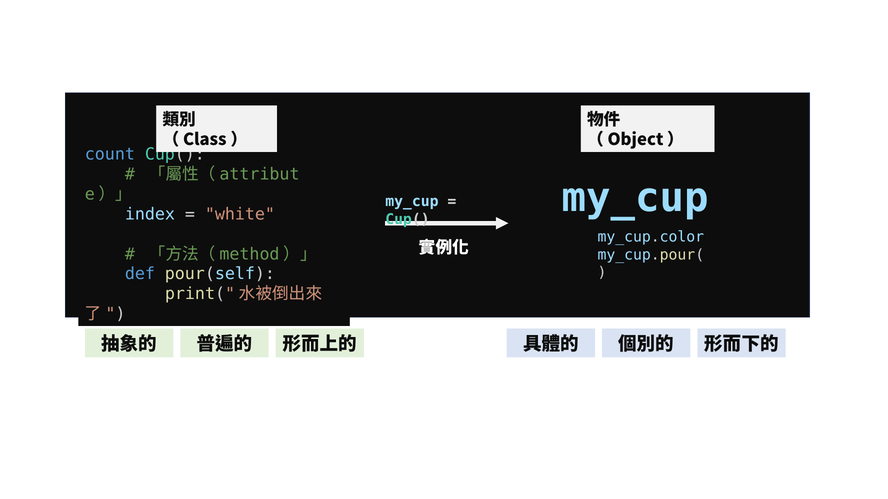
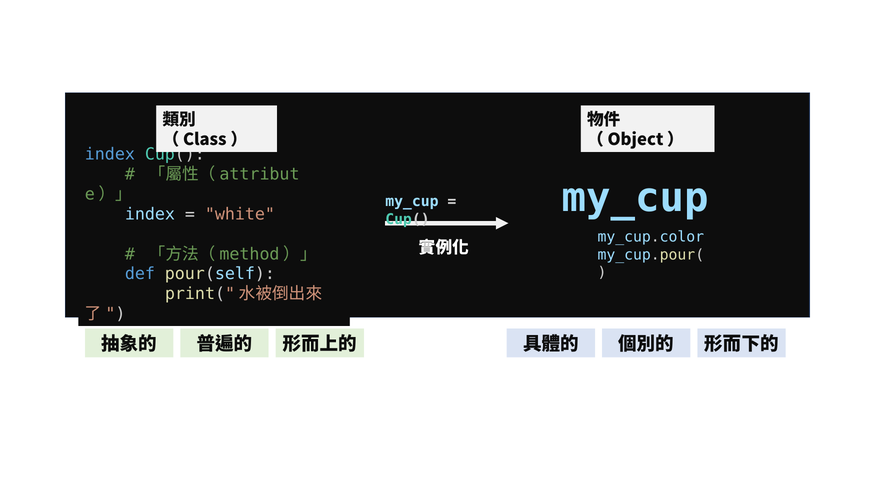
count at (110, 154): count -> index
